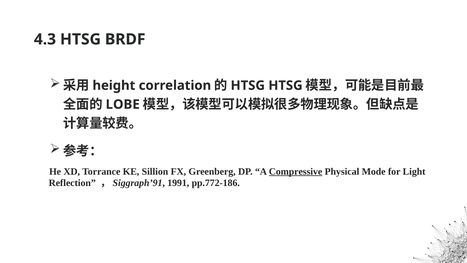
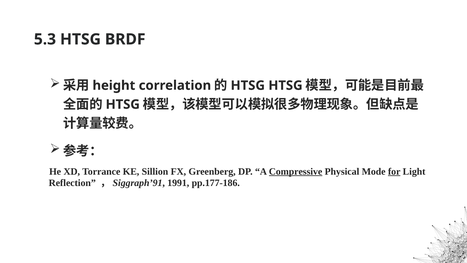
4.3: 4.3 -> 5.3
LOBE at (123, 104): LOBE -> HTSG
for underline: none -> present
pp.772-186: pp.772-186 -> pp.177-186
